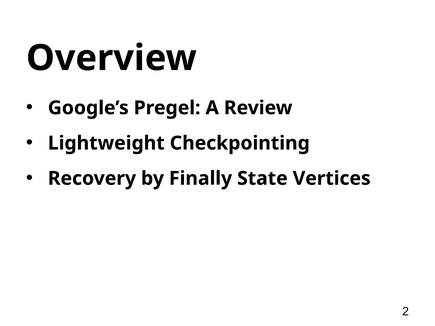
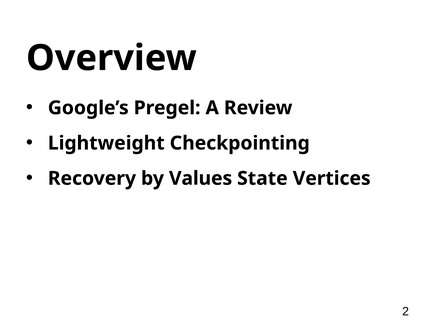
Finally: Finally -> Values
